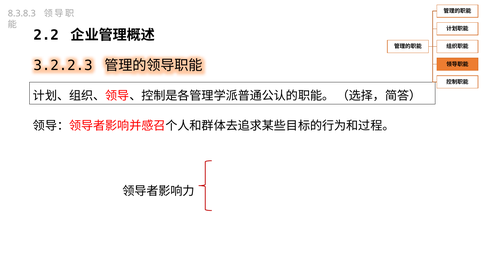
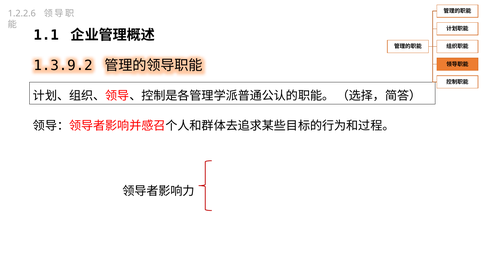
8.3.8.3: 8.3.8.3 -> 1.2.2.6
2.2: 2.2 -> 1.1
3.2.2.3: 3.2.2.3 -> 1.3.9.2
